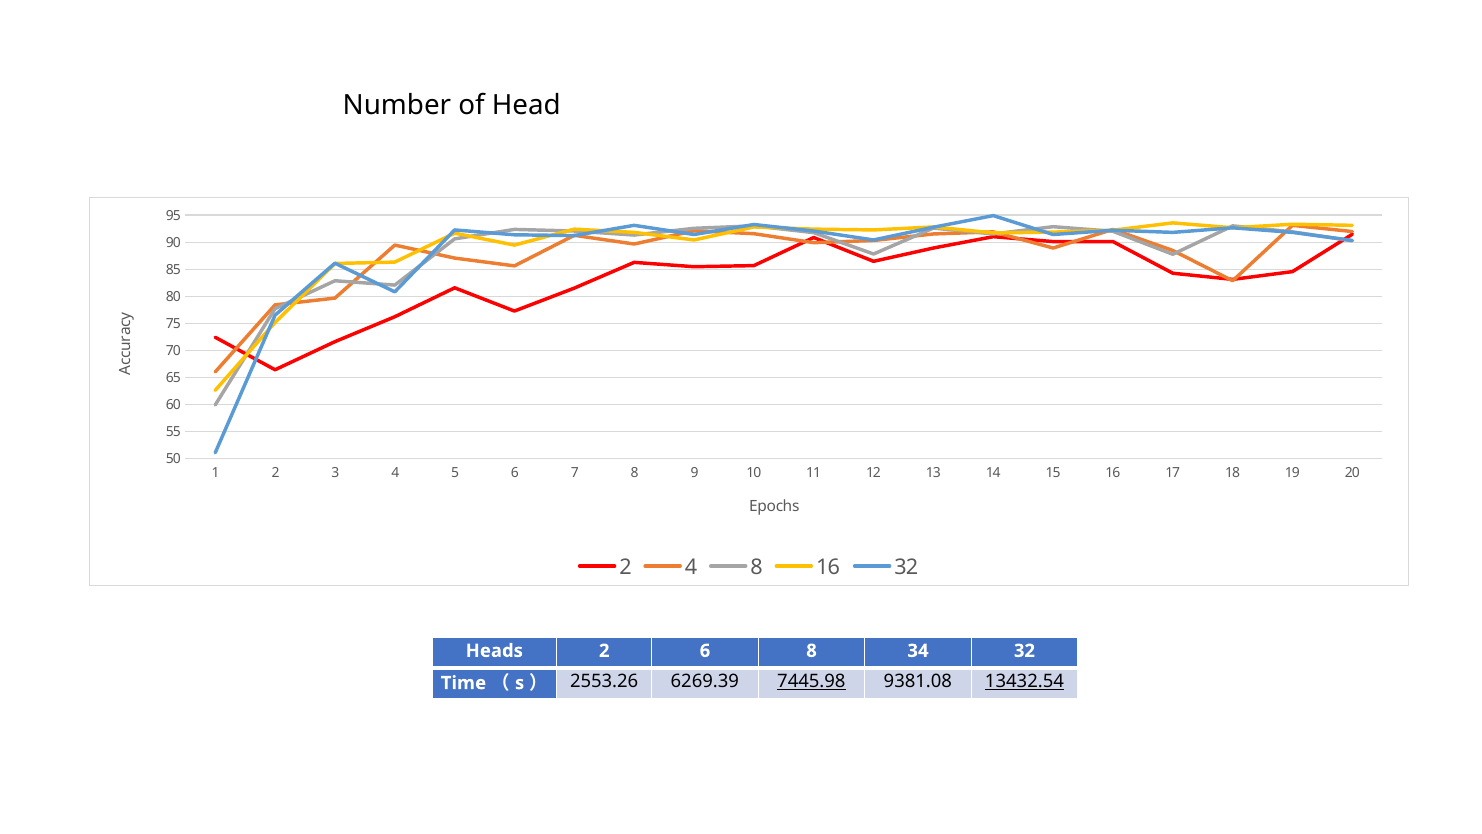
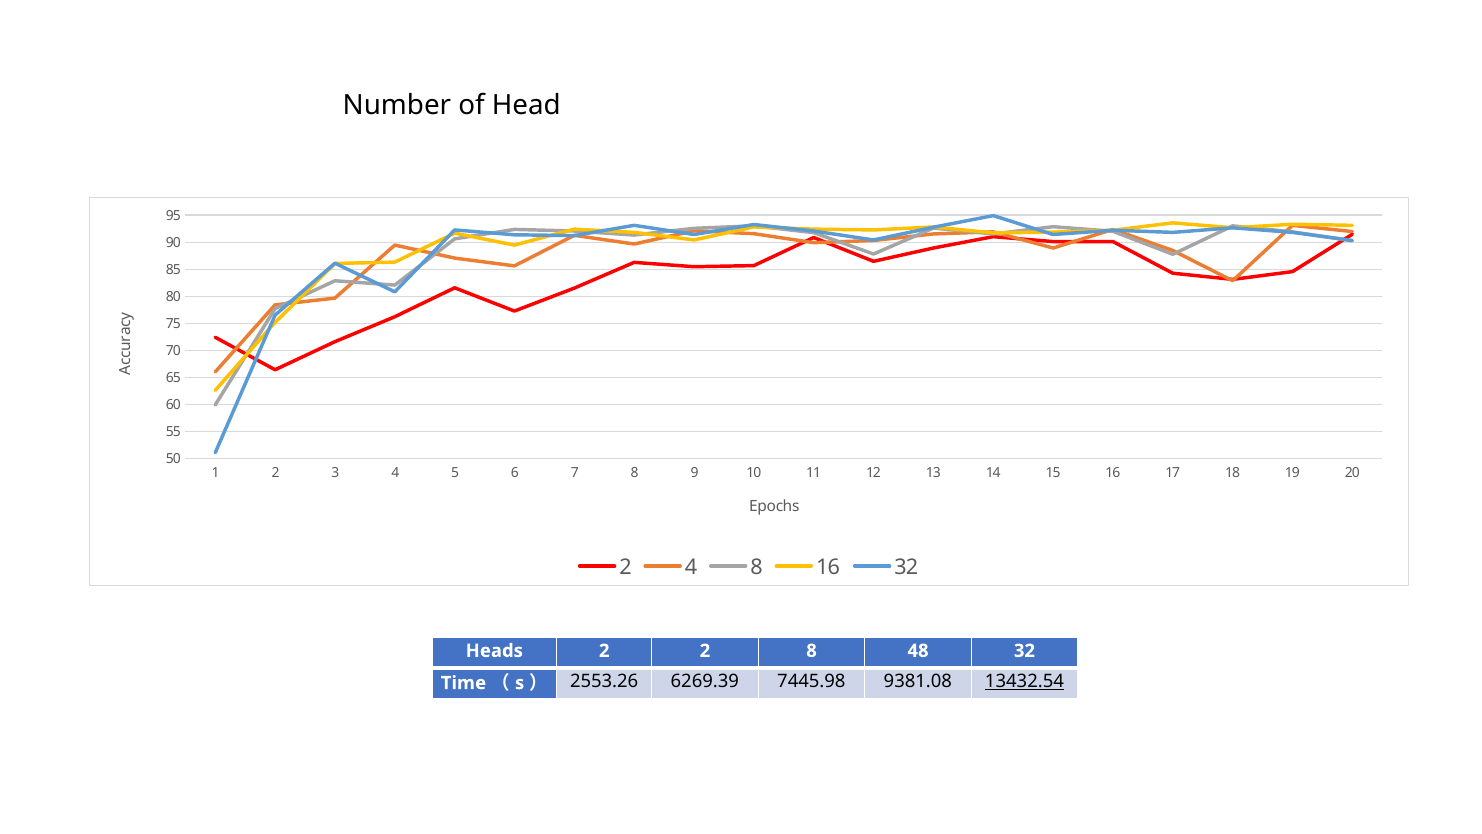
2 6: 6 -> 2
34: 34 -> 48
7445.98 underline: present -> none
